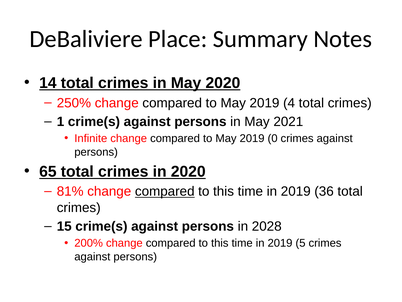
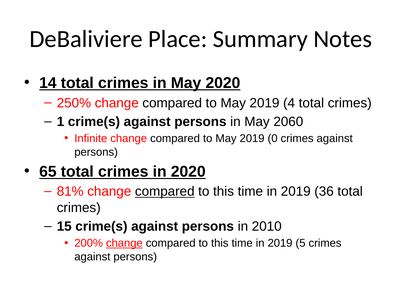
2021: 2021 -> 2060
2028: 2028 -> 2010
change at (124, 243) underline: none -> present
